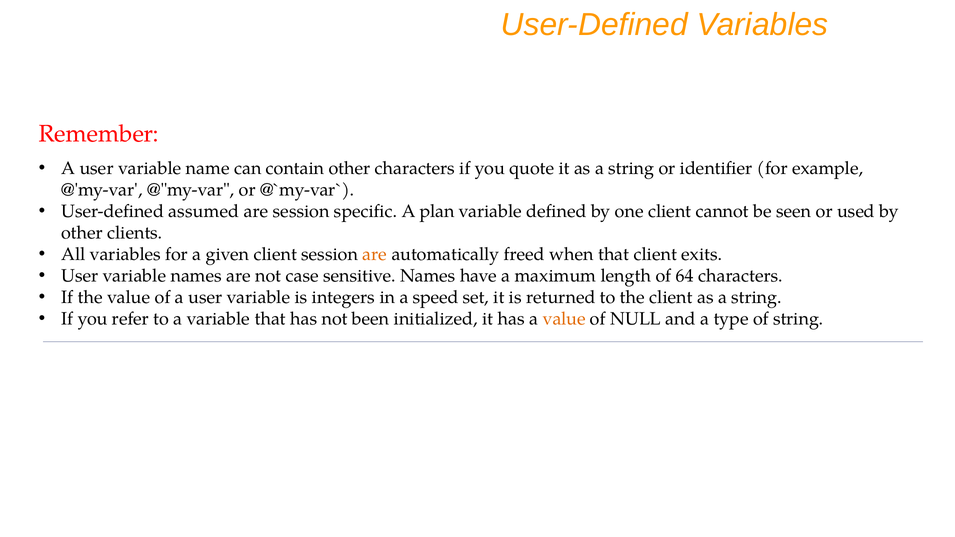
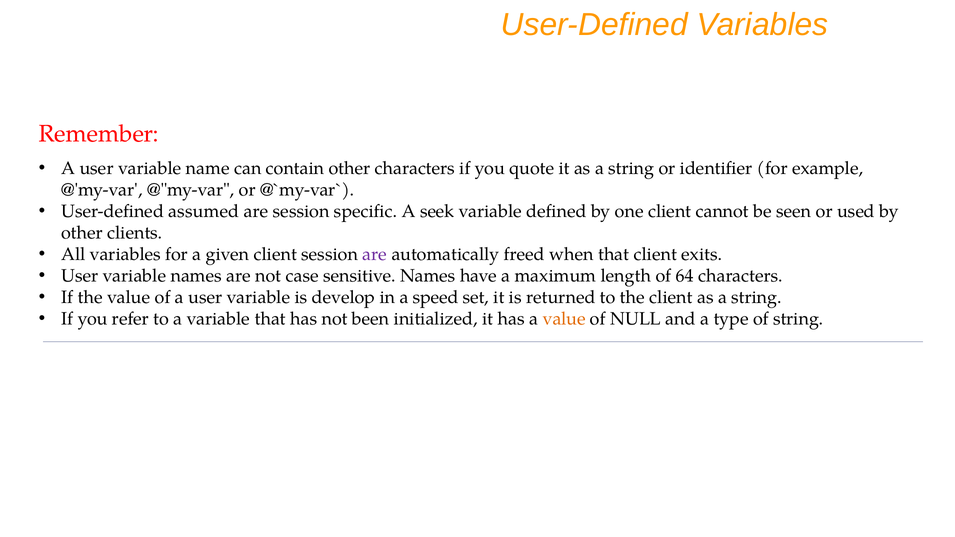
plan: plan -> seek
are at (375, 254) colour: orange -> purple
integers: integers -> develop
